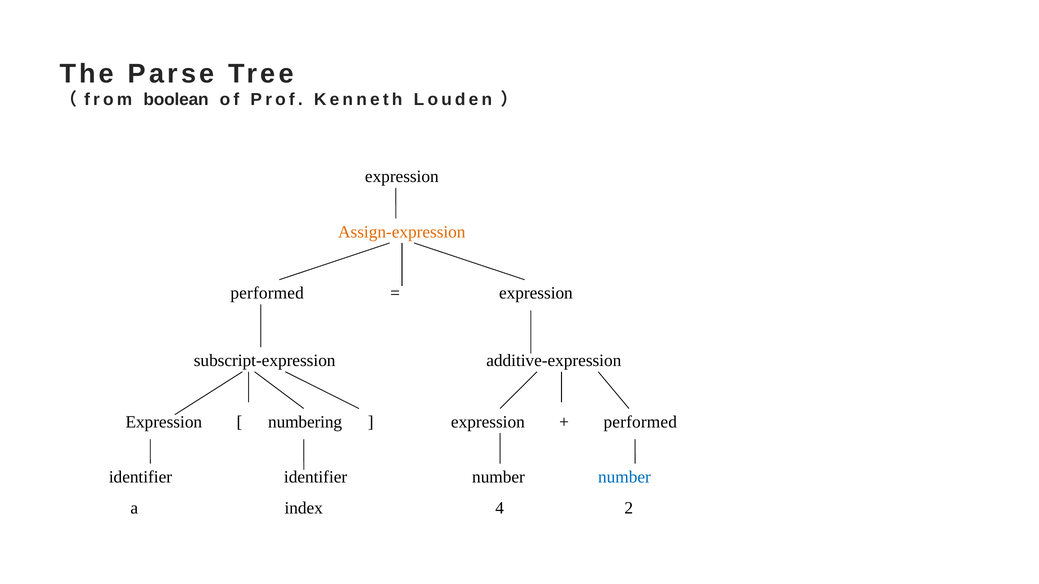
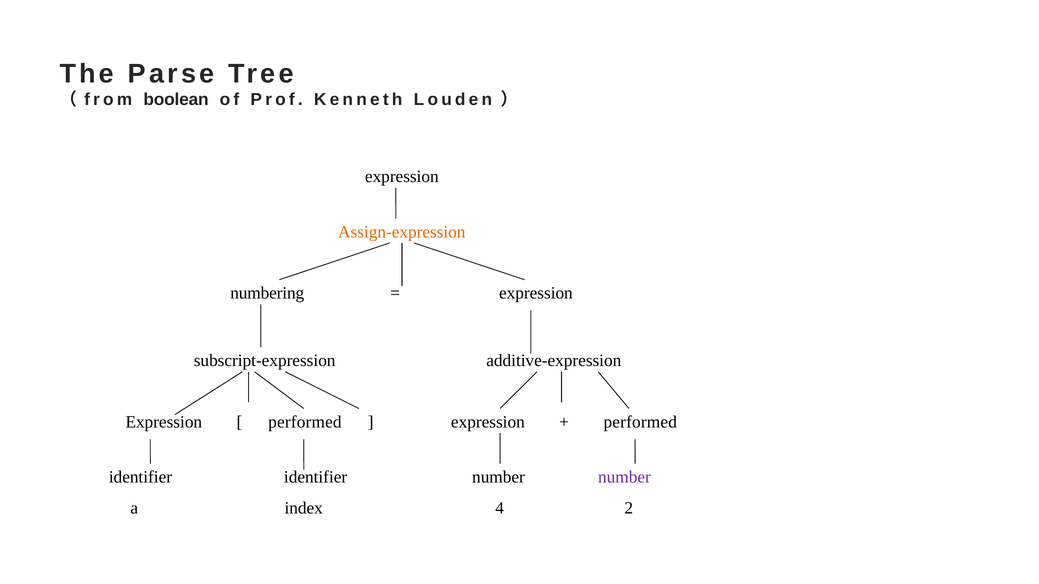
performed at (267, 293): performed -> numbering
numbering at (305, 422): numbering -> performed
number at (624, 478) colour: blue -> purple
